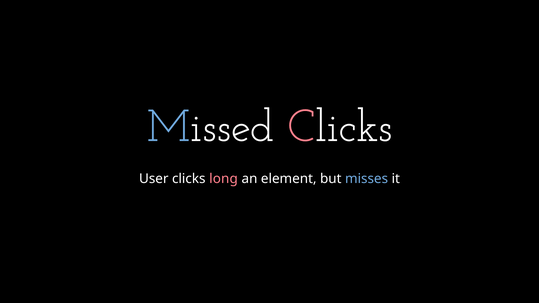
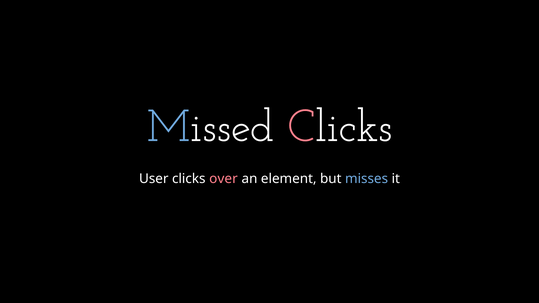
long: long -> over
